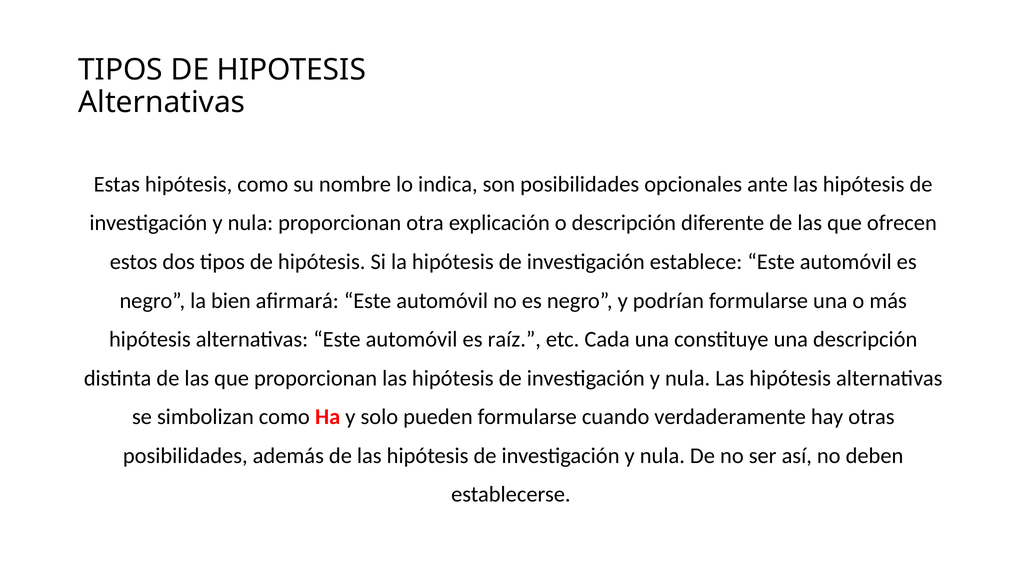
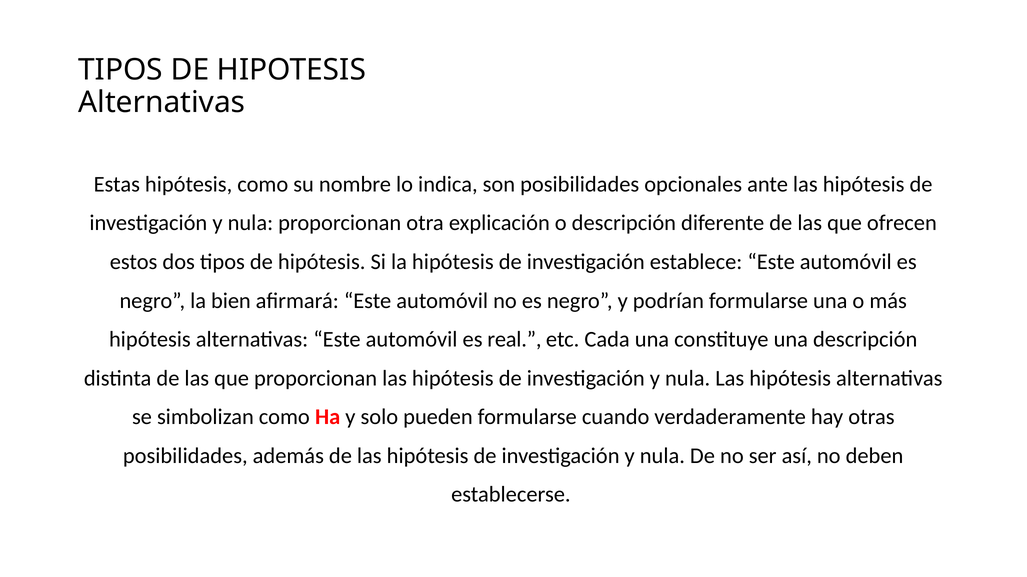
raíz: raíz -> real
